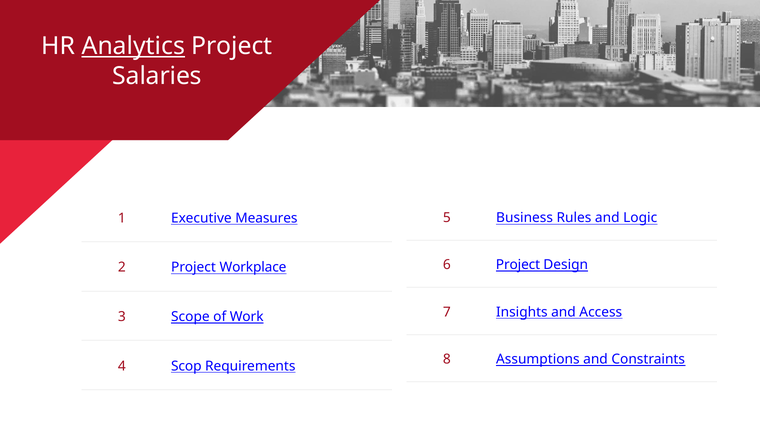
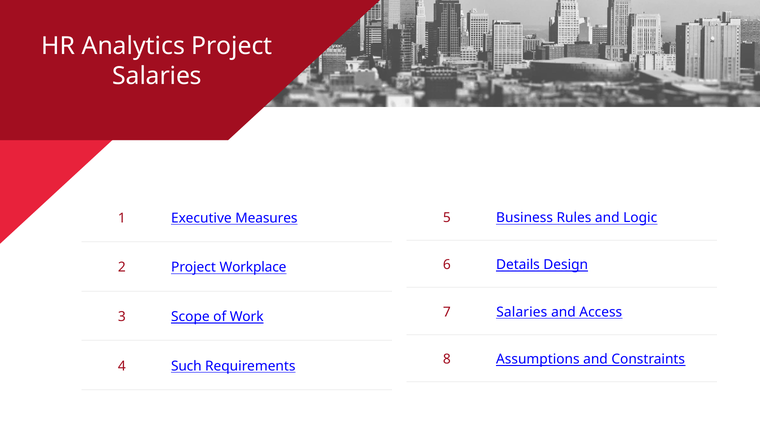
Analytics underline: present -> none
6 Project: Project -> Details
7 Insights: Insights -> Salaries
Scop: Scop -> Such
